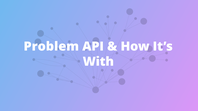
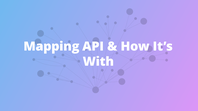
Problem: Problem -> Mapping
